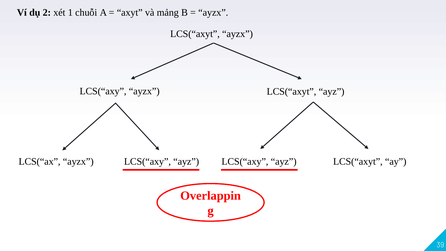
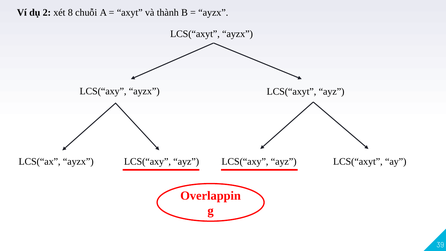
1: 1 -> 8
mảng: mảng -> thành
